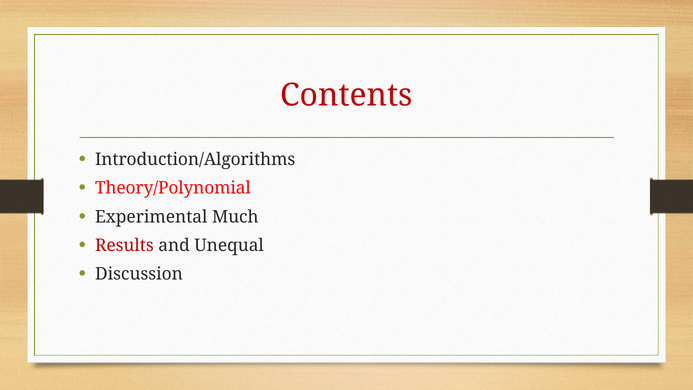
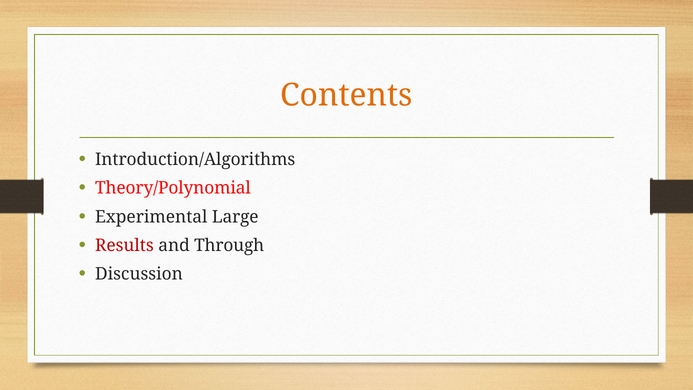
Contents colour: red -> orange
Much: Much -> Large
Unequal: Unequal -> Through
